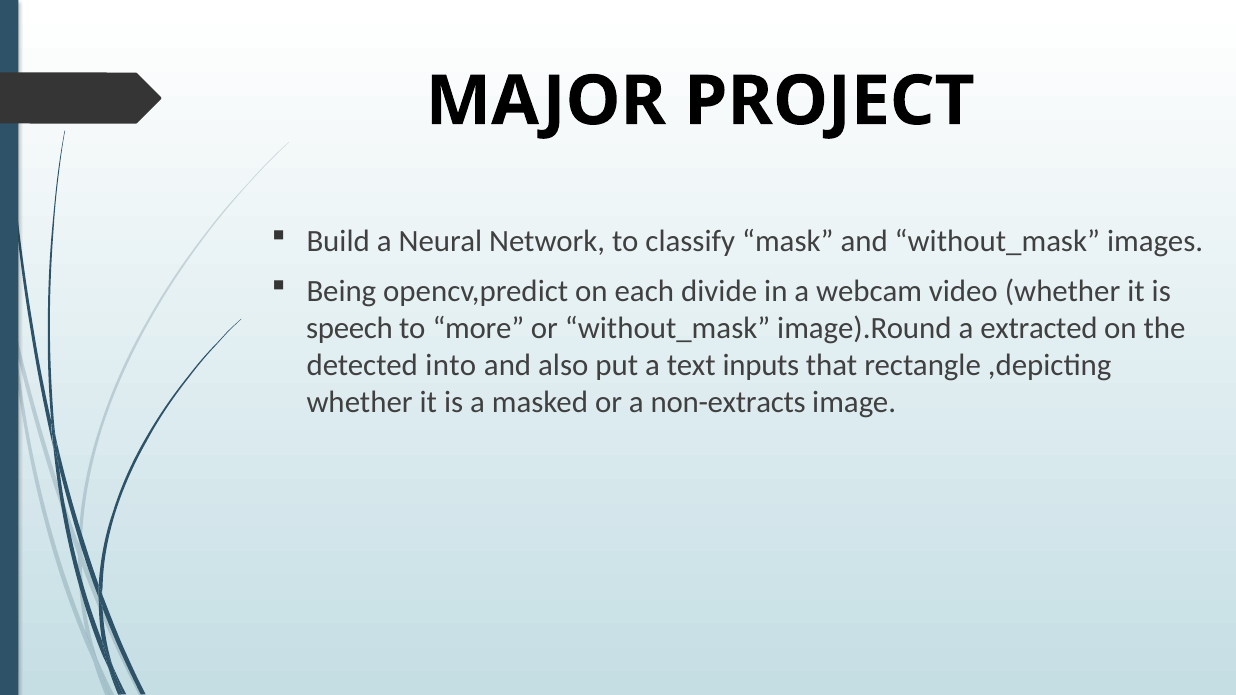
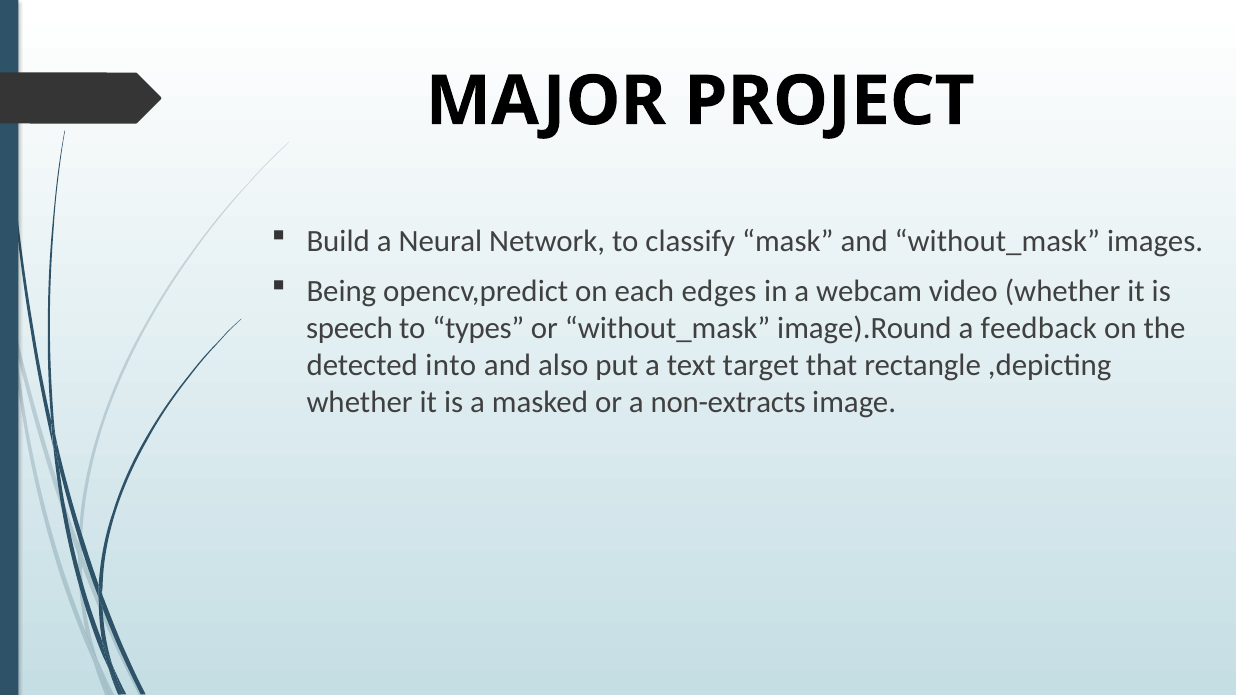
divide: divide -> edges
more: more -> types
extracted: extracted -> feedback
inputs: inputs -> target
